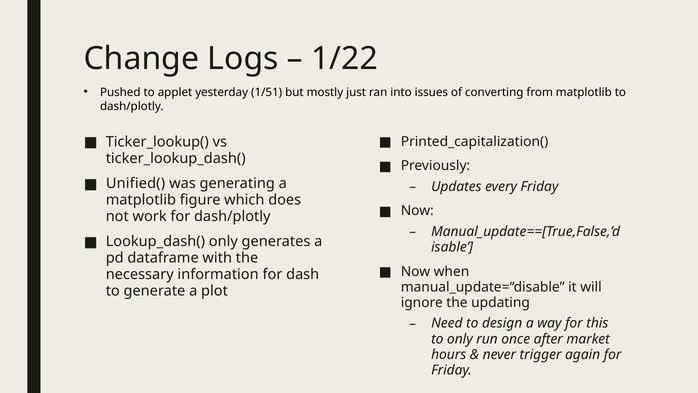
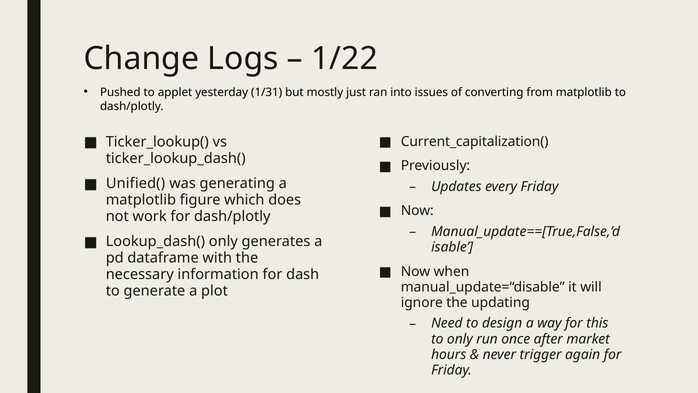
1/51: 1/51 -> 1/31
Printed_capitalization(: Printed_capitalization( -> Current_capitalization(
